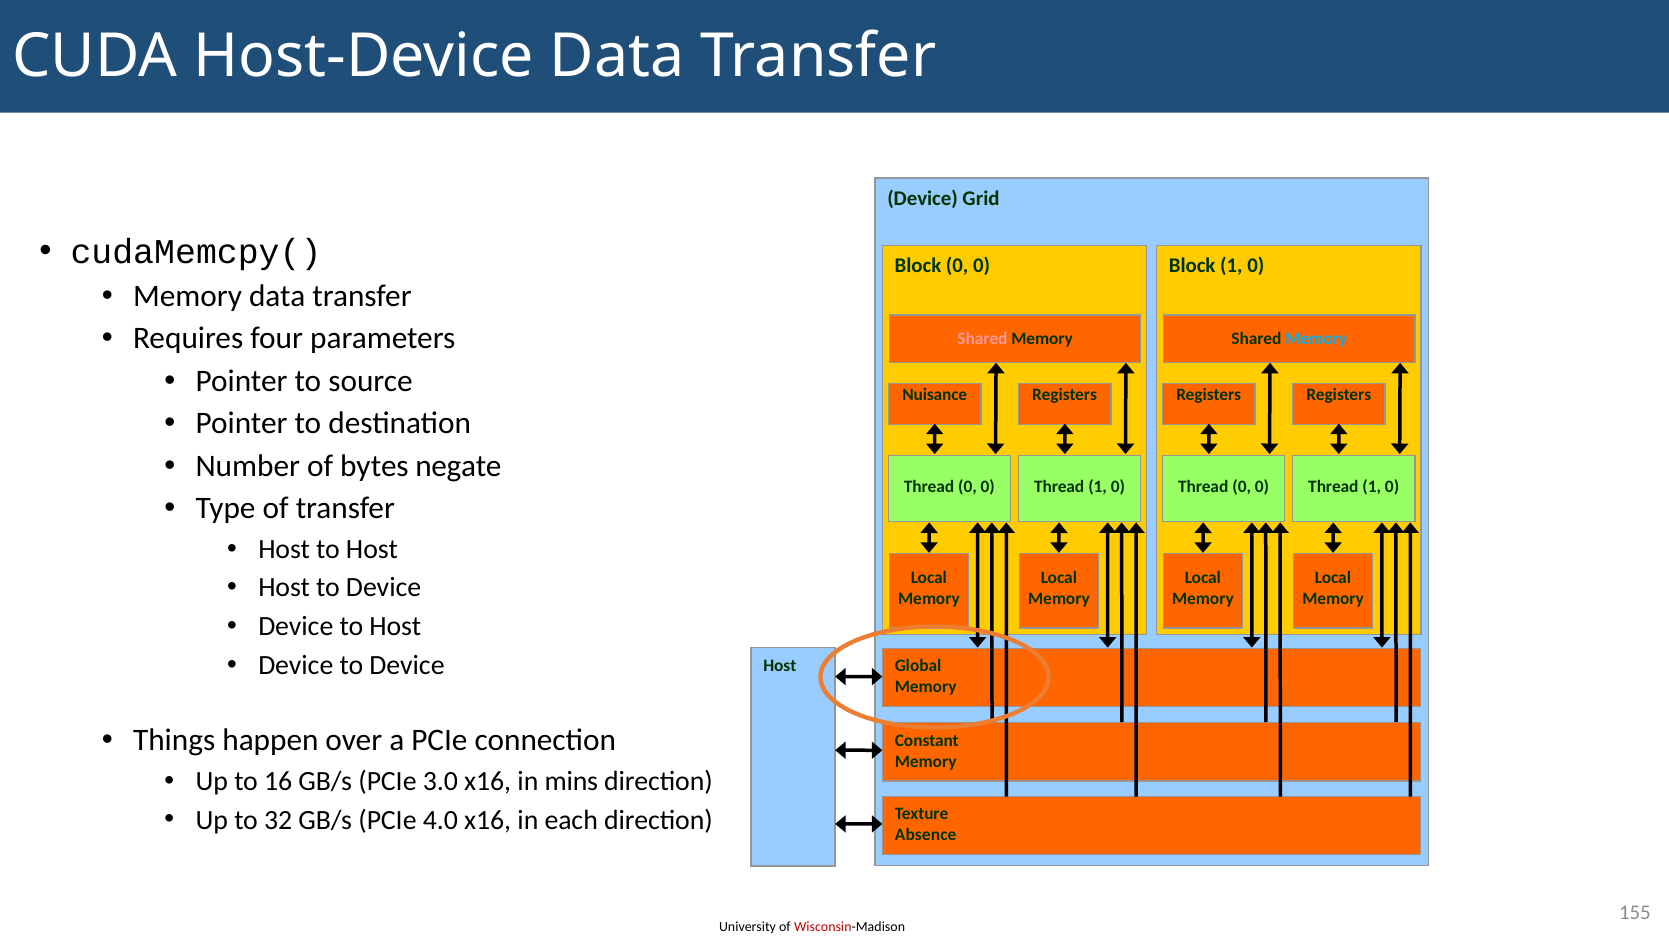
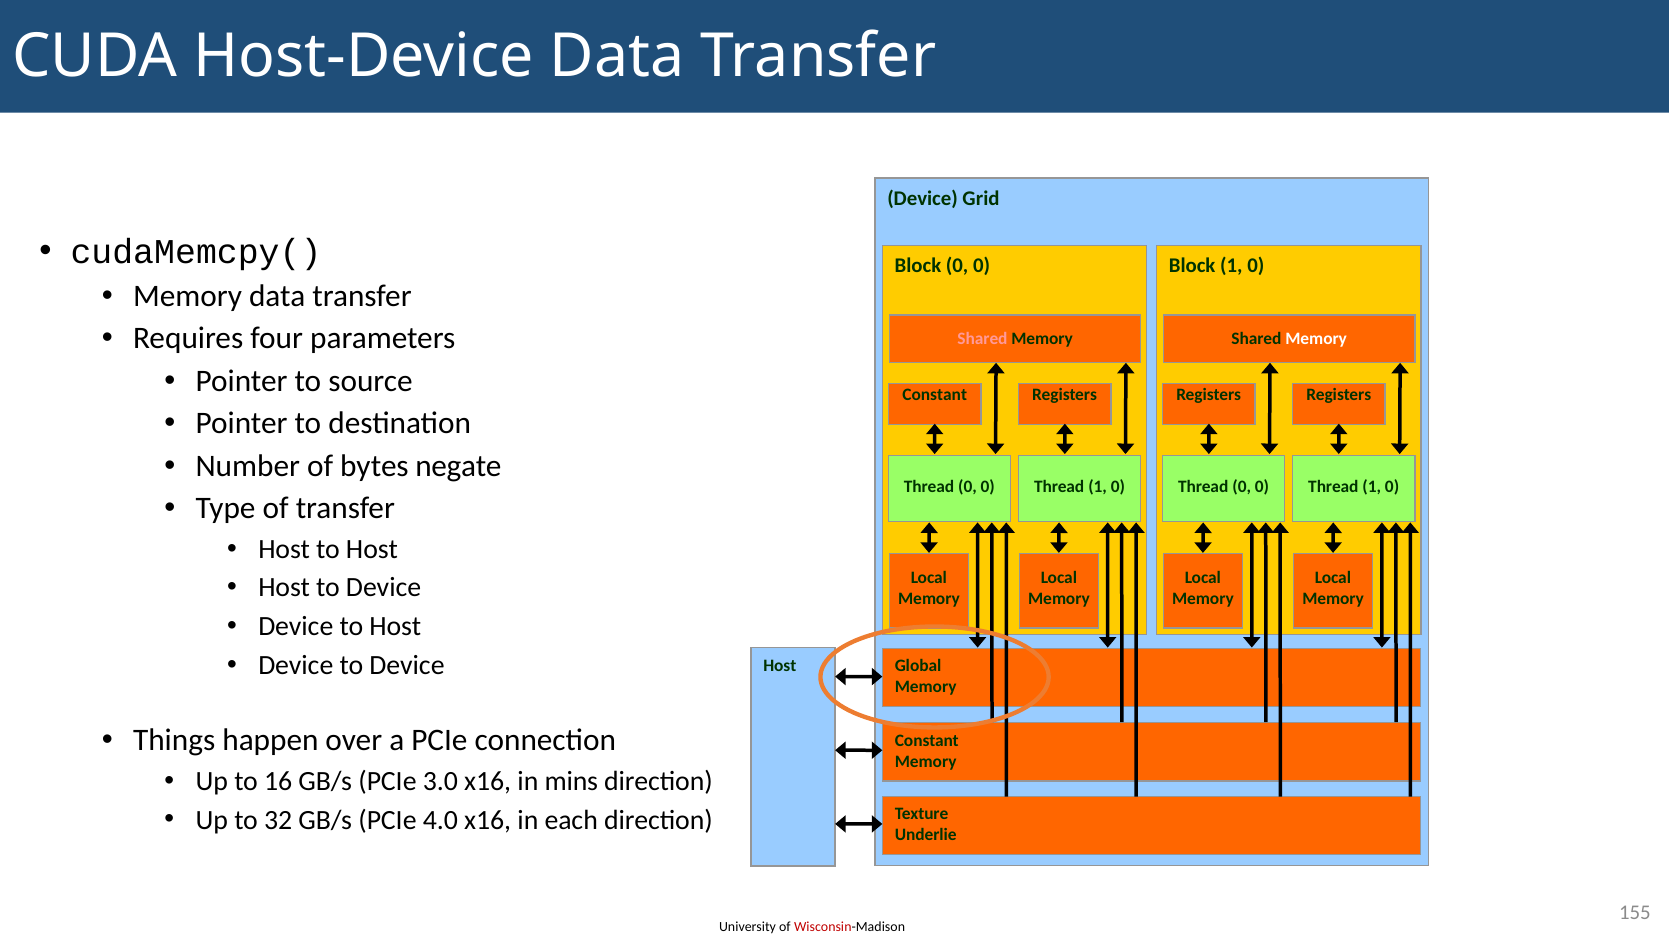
Memory at (1316, 339) colour: light blue -> white
Nuisance at (935, 395): Nuisance -> Constant
Absence: Absence -> Underlie
